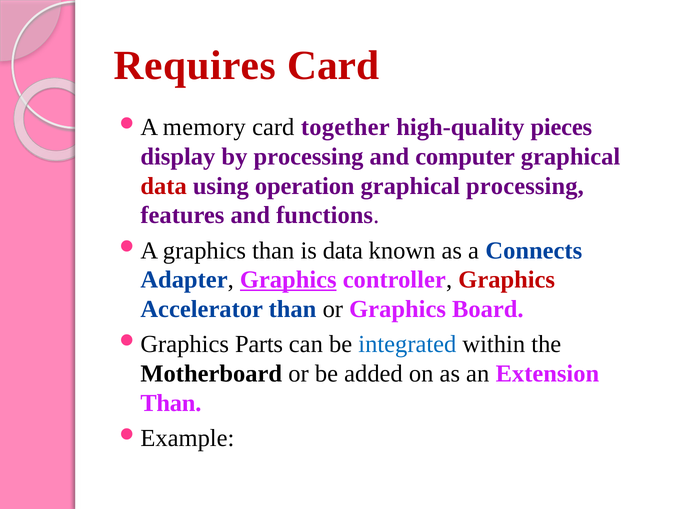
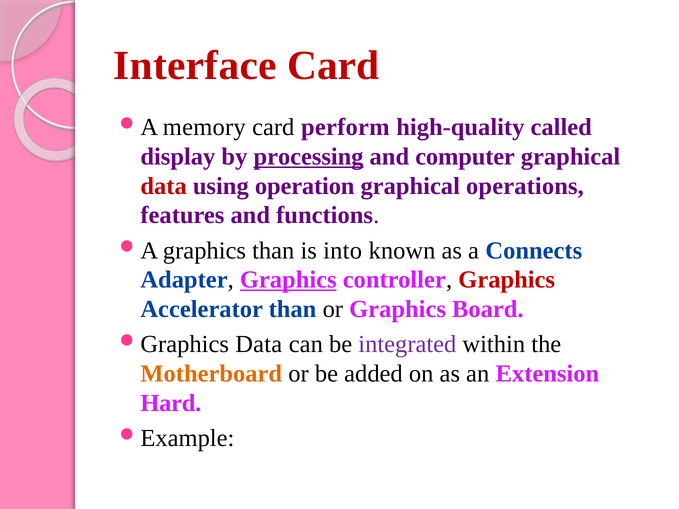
Requires: Requires -> Interface
together: together -> perform
pieces: pieces -> called
processing at (309, 157) underline: none -> present
graphical processing: processing -> operations
is data: data -> into
Parts at (259, 344): Parts -> Data
integrated colour: blue -> purple
Motherboard colour: black -> orange
Than at (171, 403): Than -> Hard
